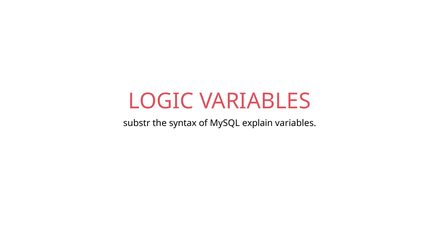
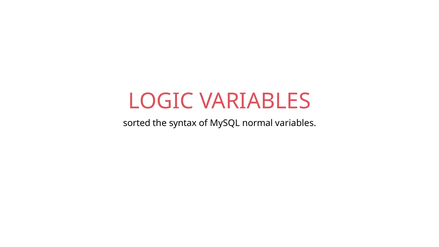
substr: substr -> sorted
explain: explain -> normal
